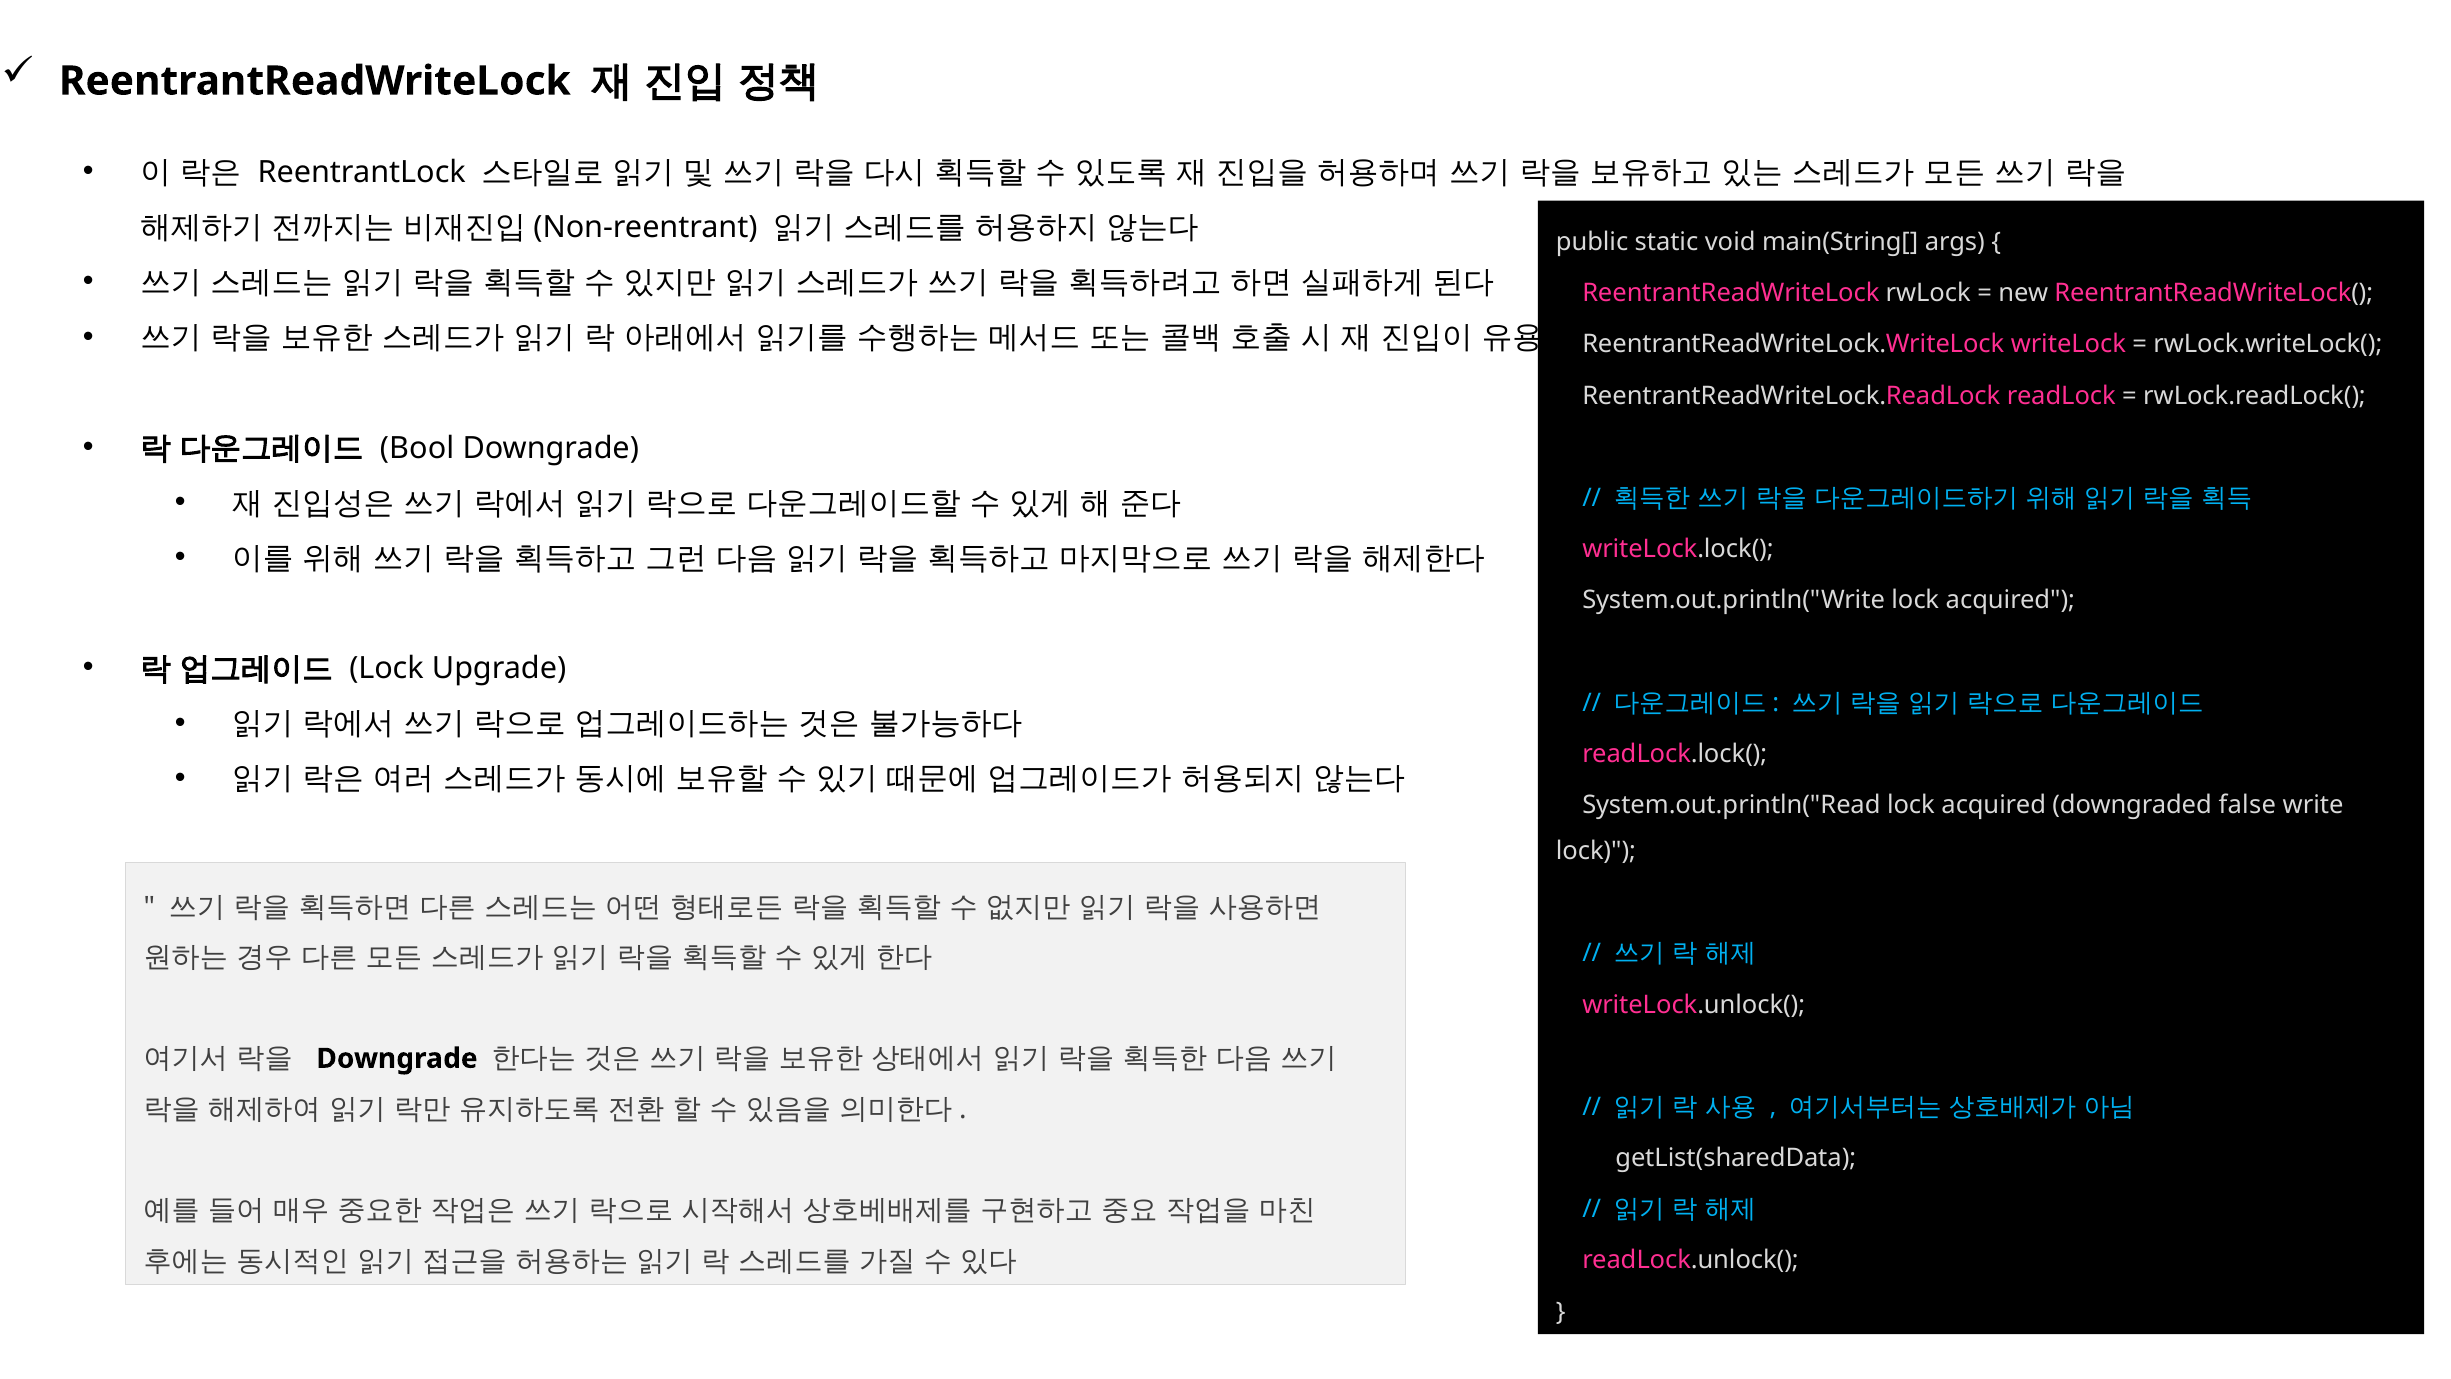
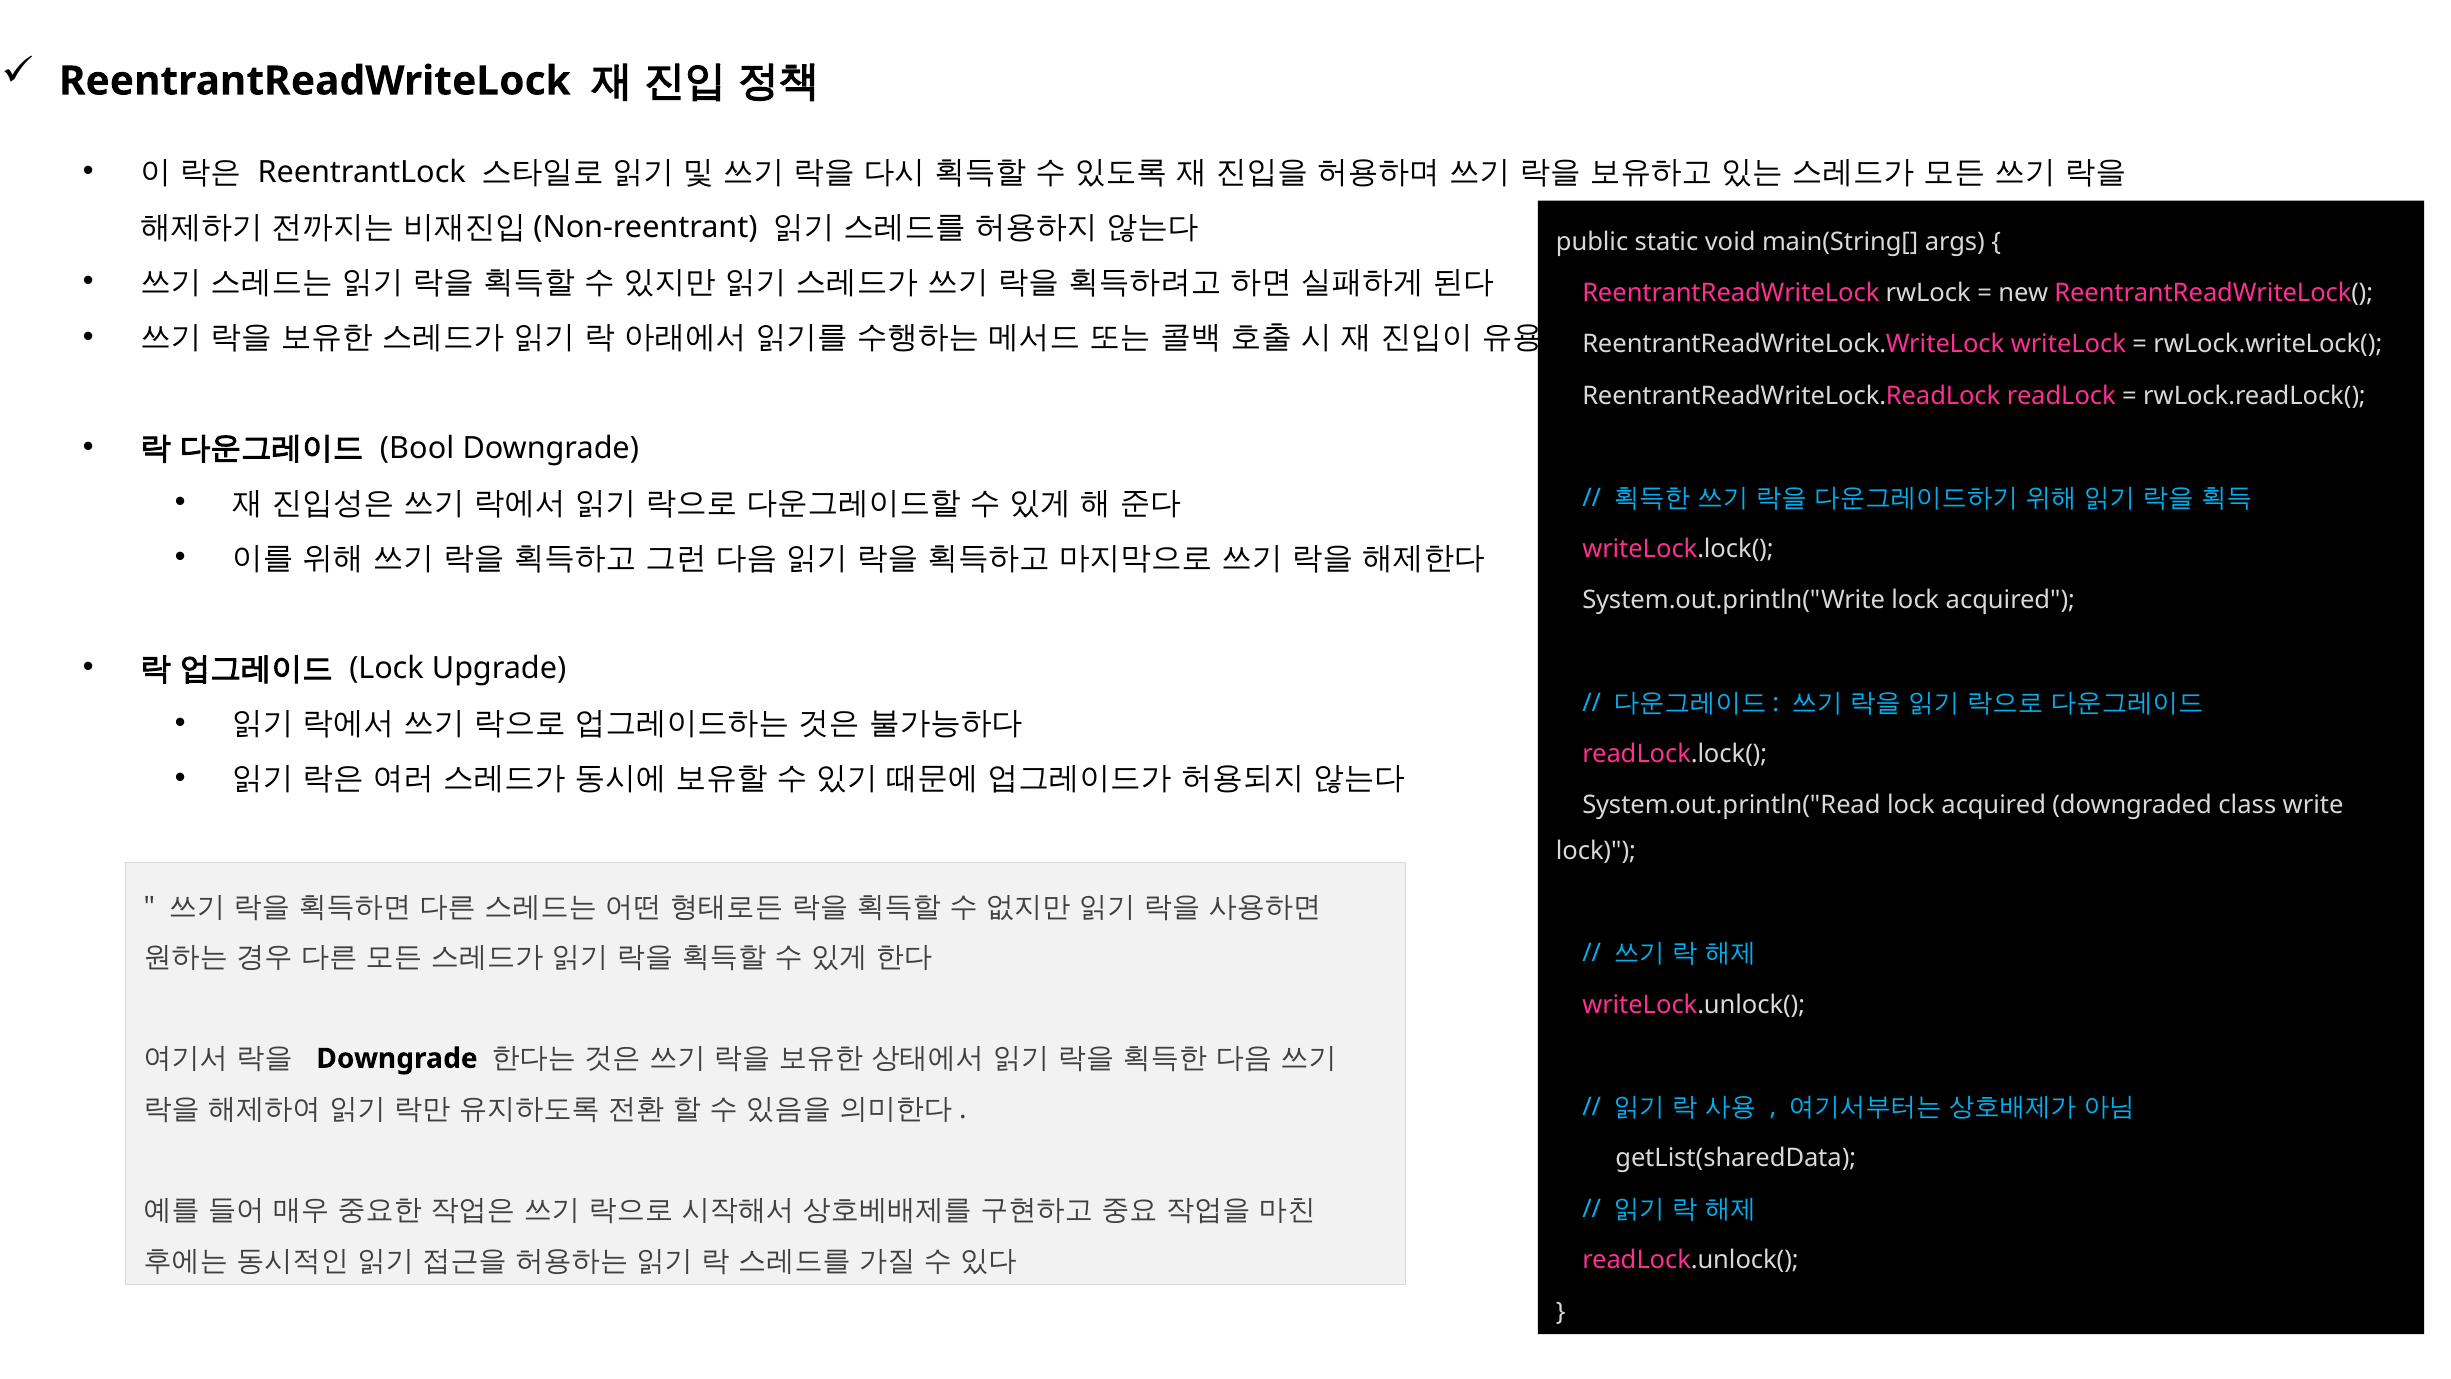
false: false -> class
